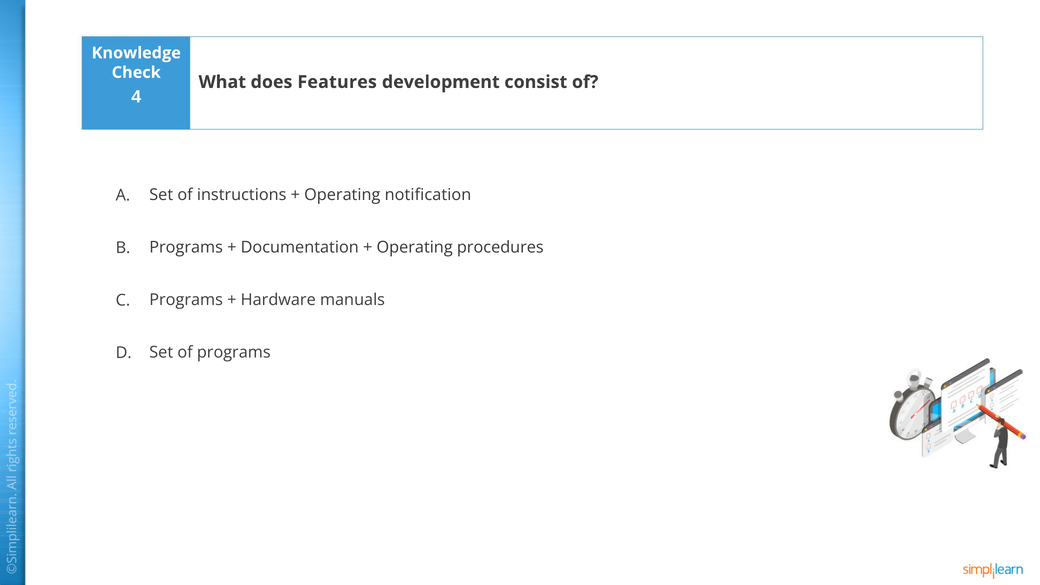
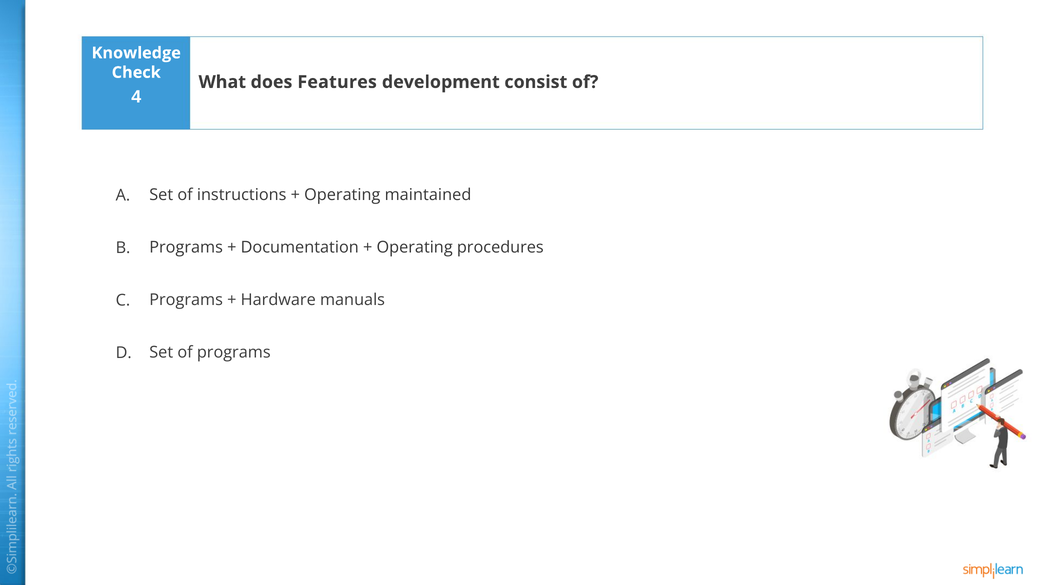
notification: notification -> maintained
